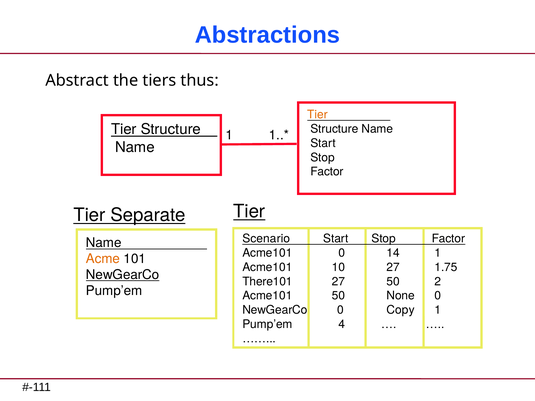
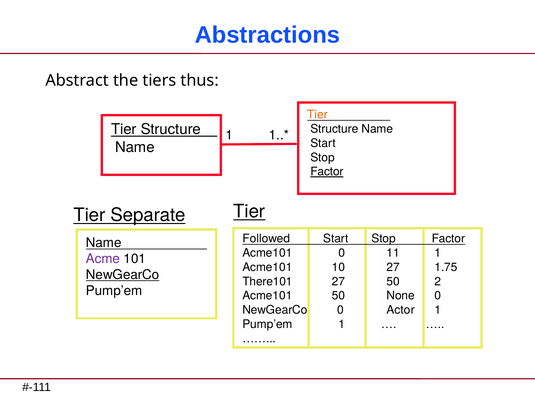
Factor at (327, 172) underline: none -> present
Scenario: Scenario -> Followed
14: 14 -> 11
Acme colour: orange -> purple
Copy: Copy -> Actor
Pump’em 4: 4 -> 1
